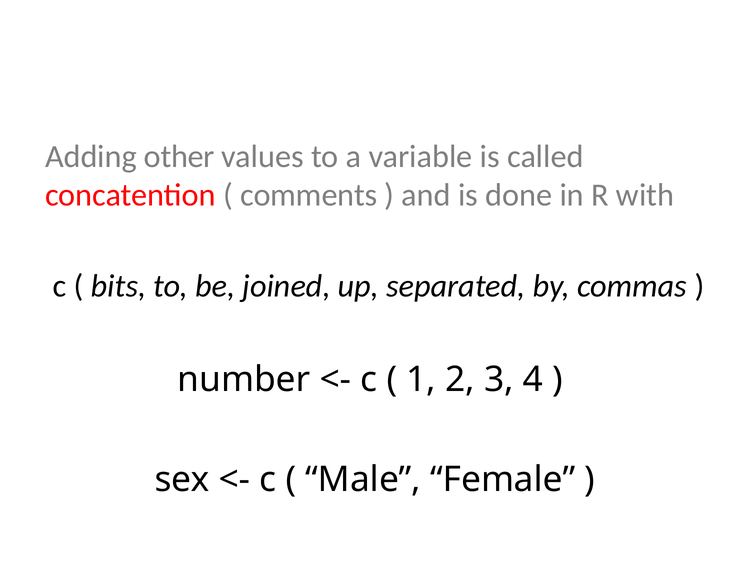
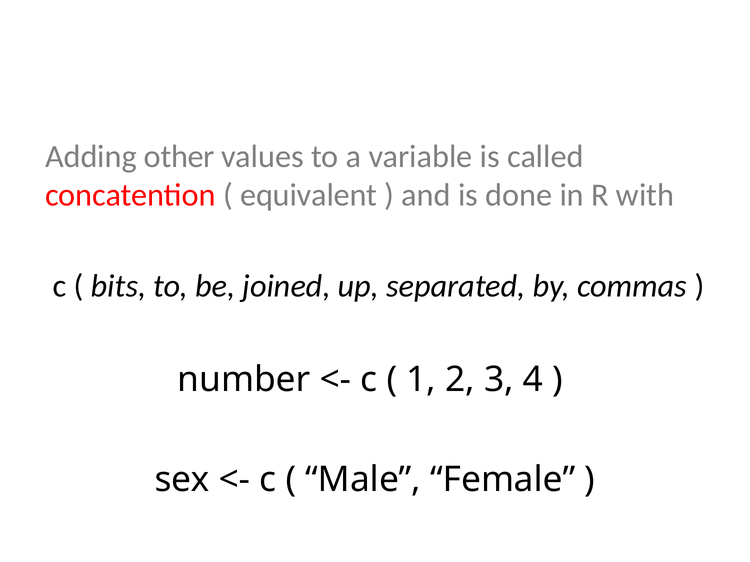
comments: comments -> equivalent
